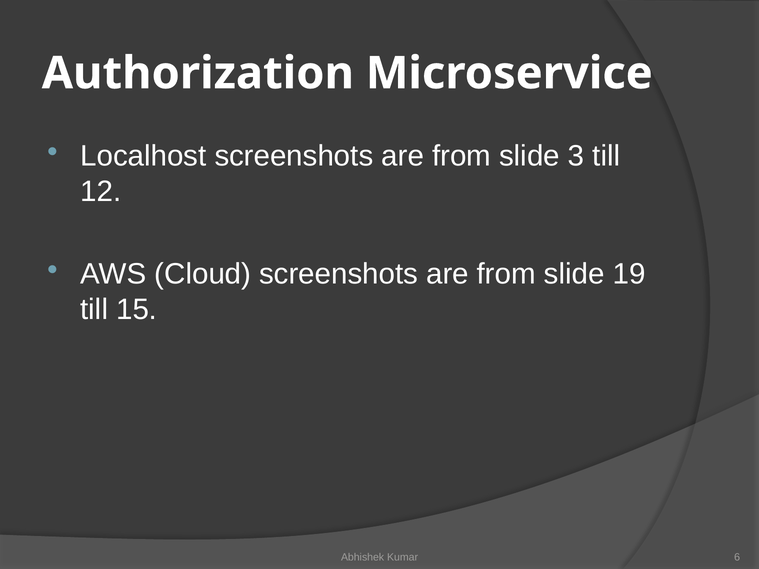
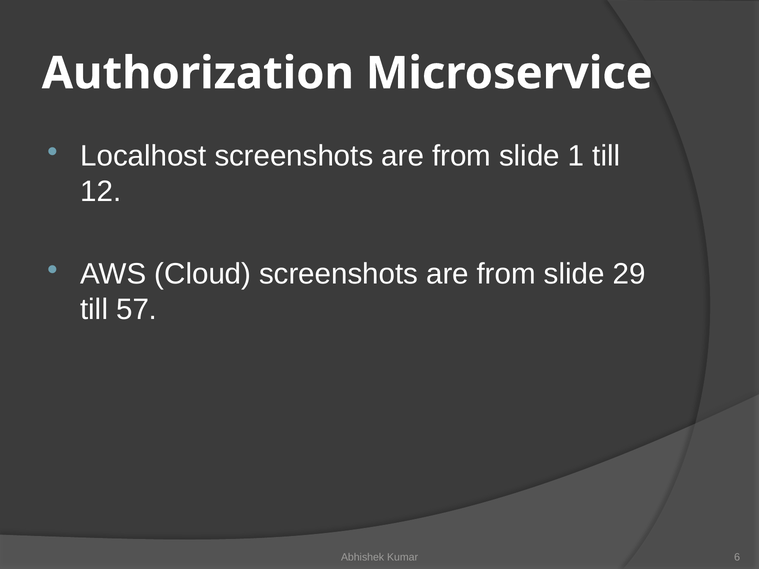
3: 3 -> 1
19: 19 -> 29
15: 15 -> 57
